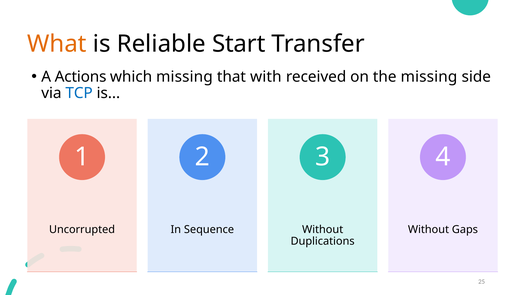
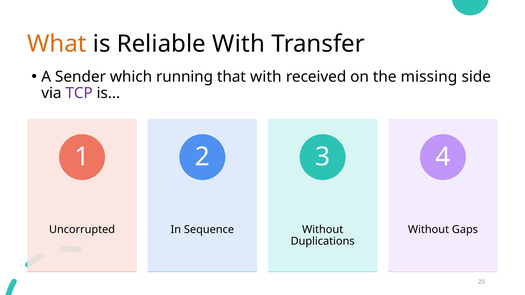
Reliable Start: Start -> With
Actions: Actions -> Sender
which missing: missing -> running
TCP colour: blue -> purple
